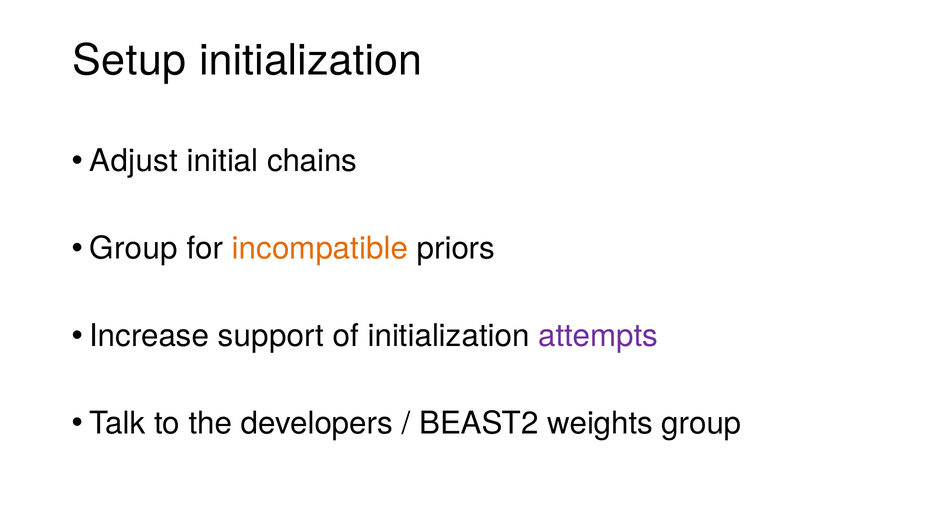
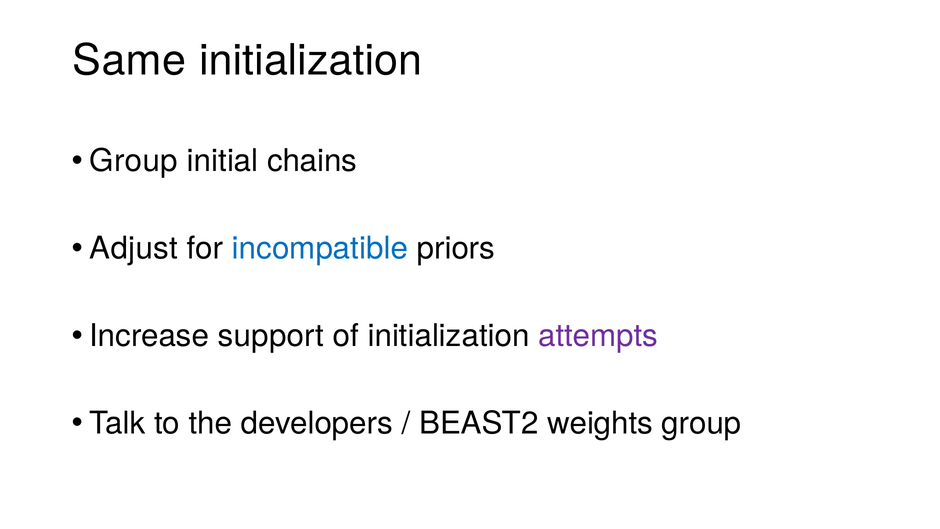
Setup: Setup -> Same
Adjust at (134, 161): Adjust -> Group
Group at (134, 248): Group -> Adjust
incompatible colour: orange -> blue
